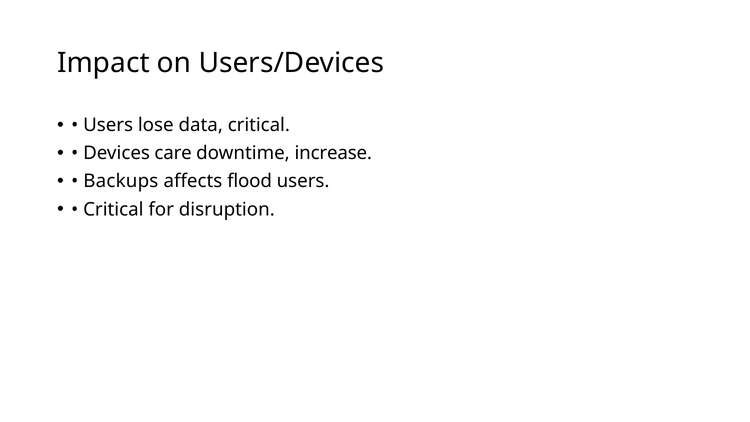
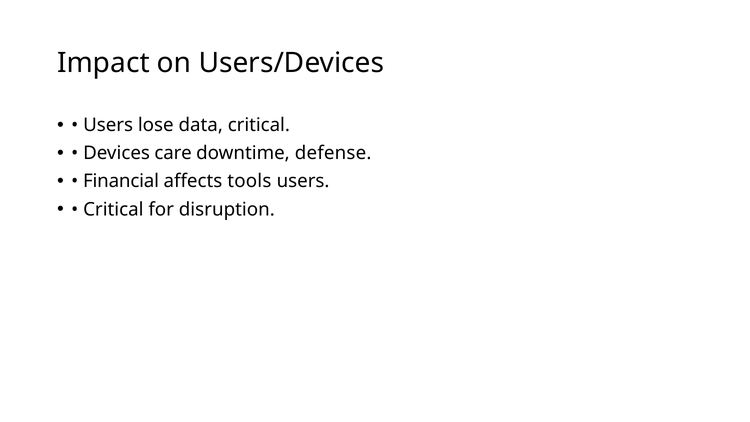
increase: increase -> defense
Backups: Backups -> Financial
flood: flood -> tools
